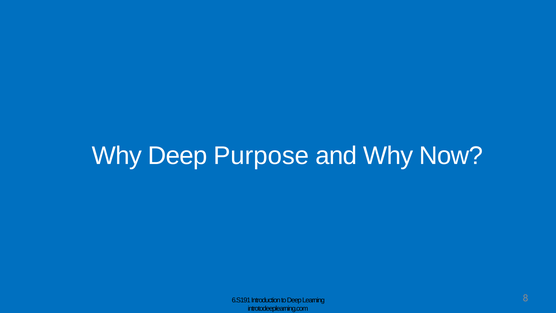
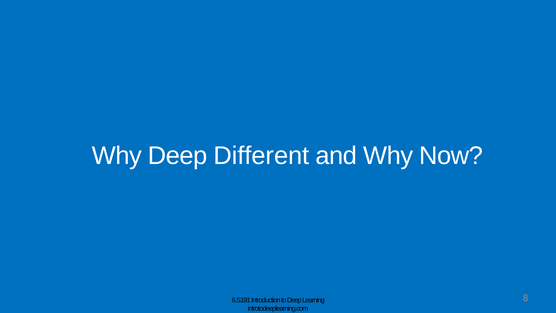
Purpose: Purpose -> Different
